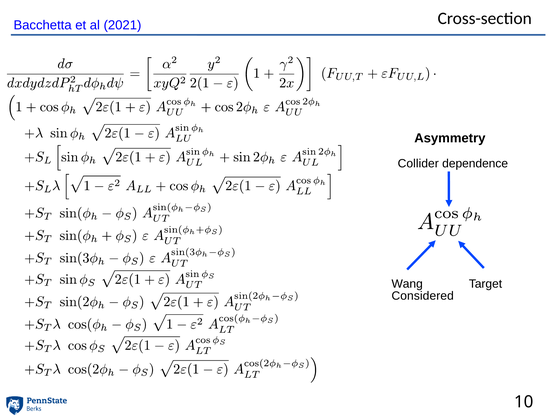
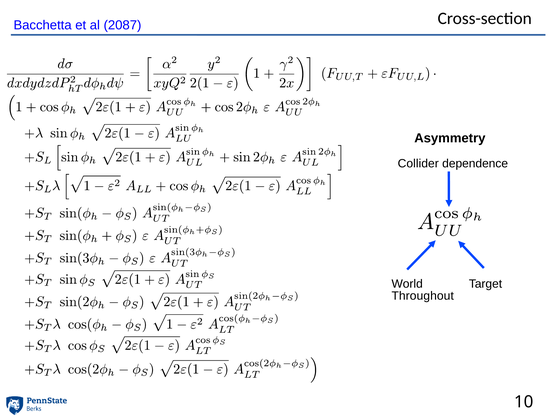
2021: 2021 -> 2087
Wang: Wang -> World
Considered: Considered -> Throughout
